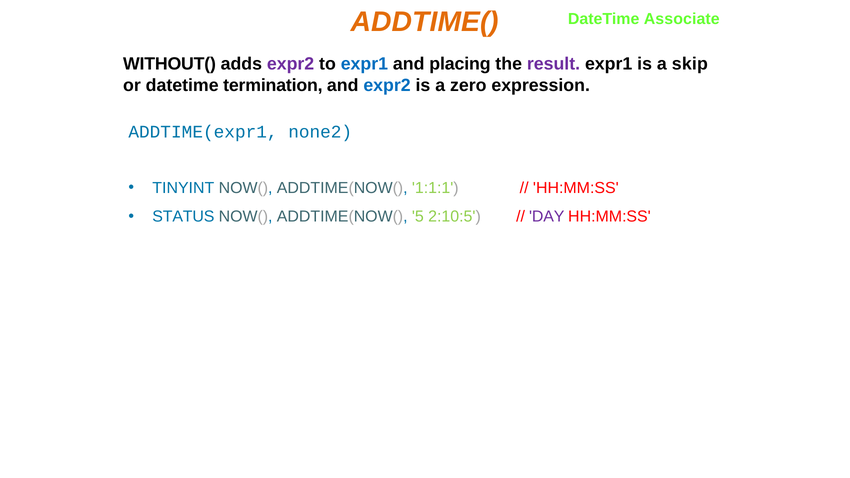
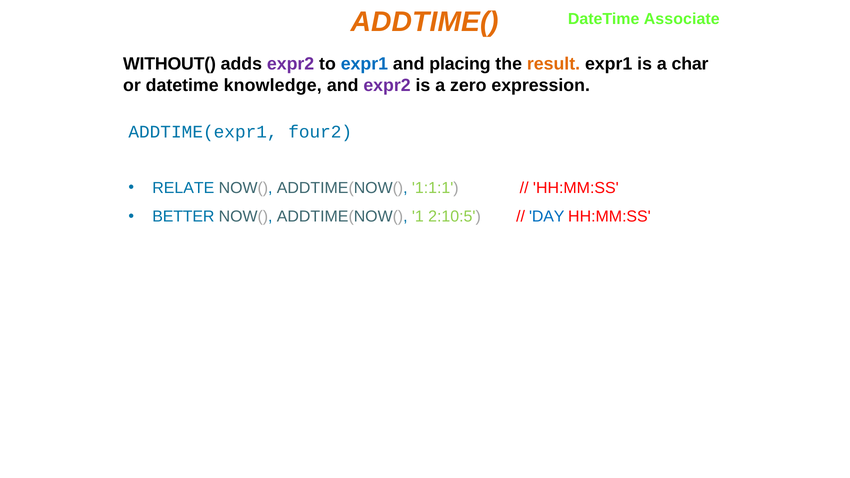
result colour: purple -> orange
skip: skip -> char
termination: termination -> knowledge
expr2 at (387, 85) colour: blue -> purple
none2: none2 -> four2
TINYINT: TINYINT -> RELATE
STATUS: STATUS -> BETTER
5: 5 -> 1
DAY colour: purple -> blue
